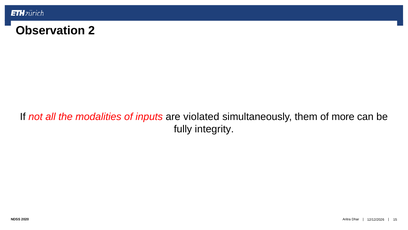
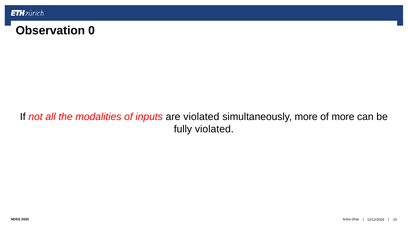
2: 2 -> 0
simultaneously them: them -> more
fully integrity: integrity -> violated
